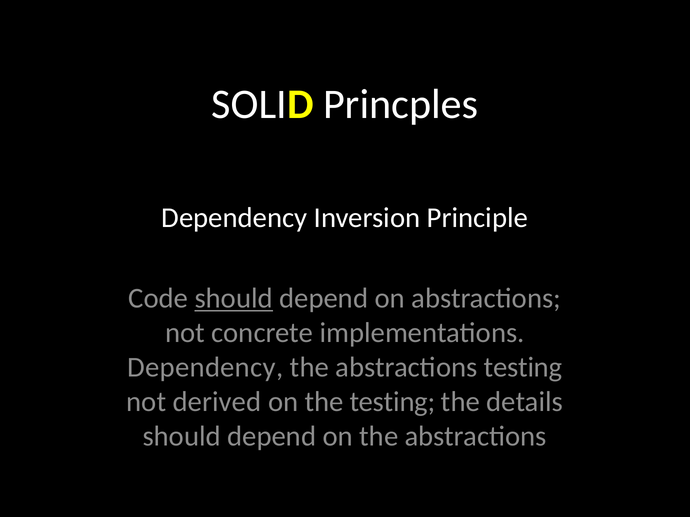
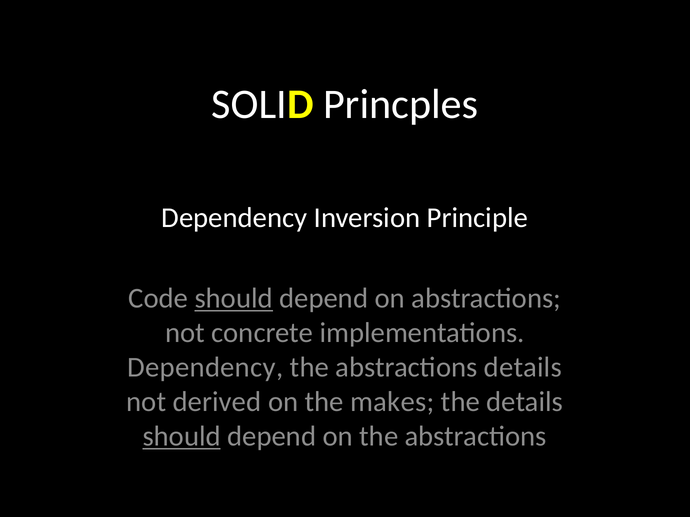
abstractions testing: testing -> details
the testing: testing -> makes
should at (182, 437) underline: none -> present
